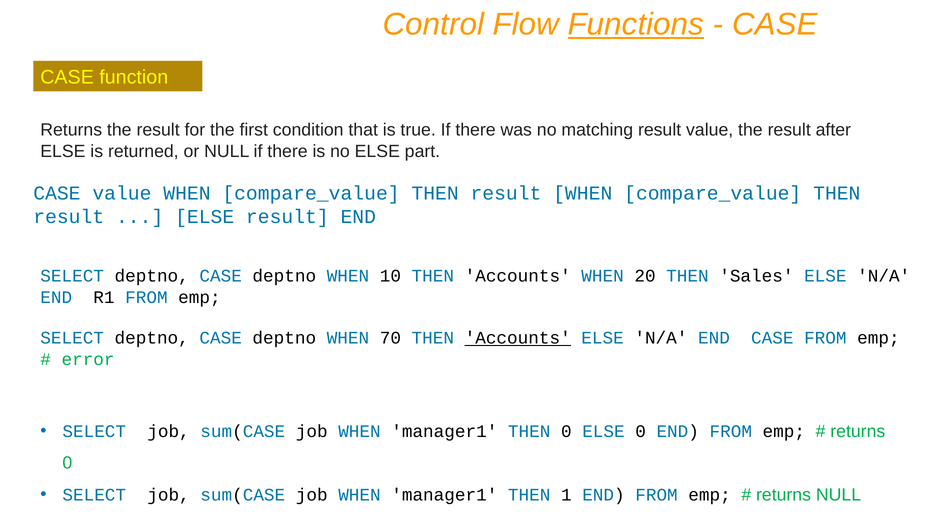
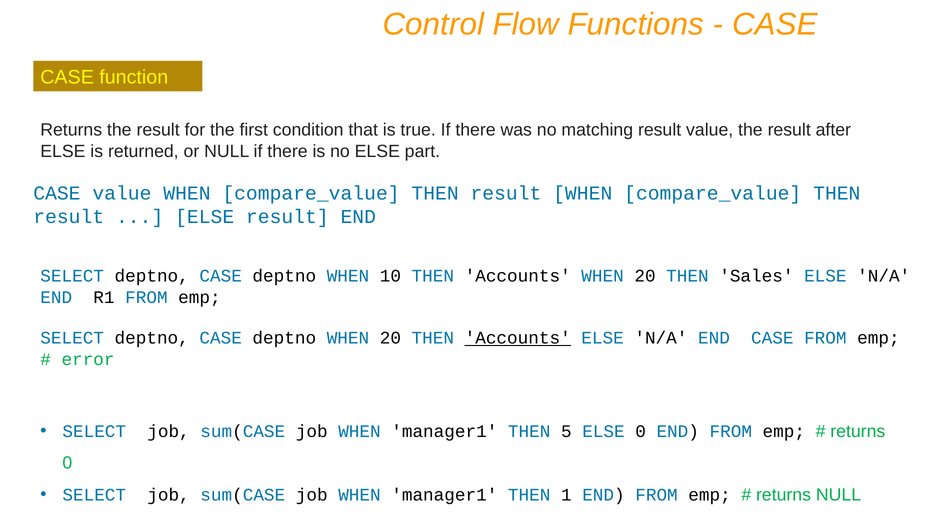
Functions underline: present -> none
deptno WHEN 70: 70 -> 20
THEN 0: 0 -> 5
